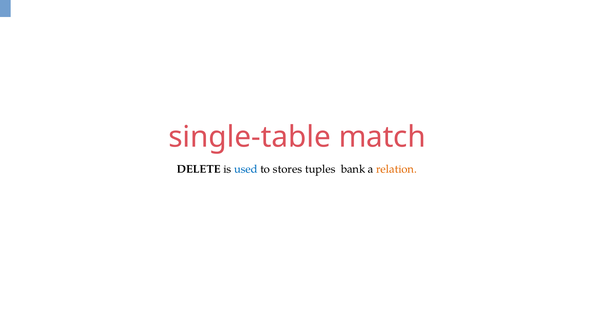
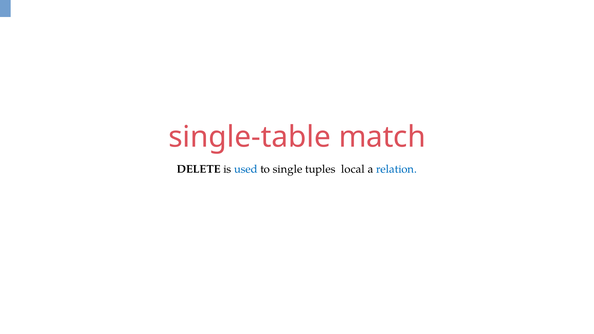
stores: stores -> single
bank: bank -> local
relation colour: orange -> blue
